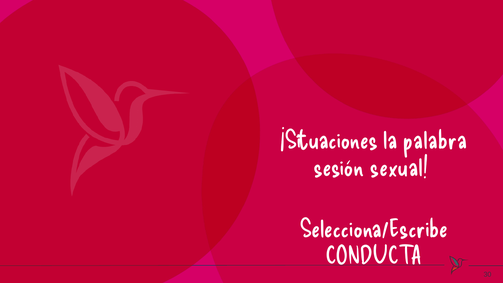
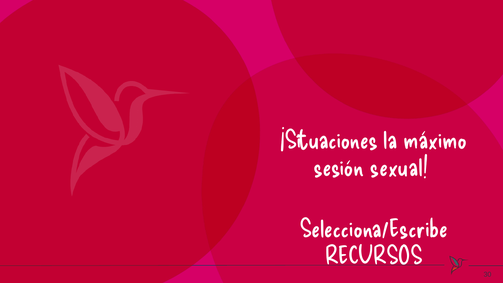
palabra: palabra -> máximo
CONDUCTA: CONDUCTA -> RECURSOS
